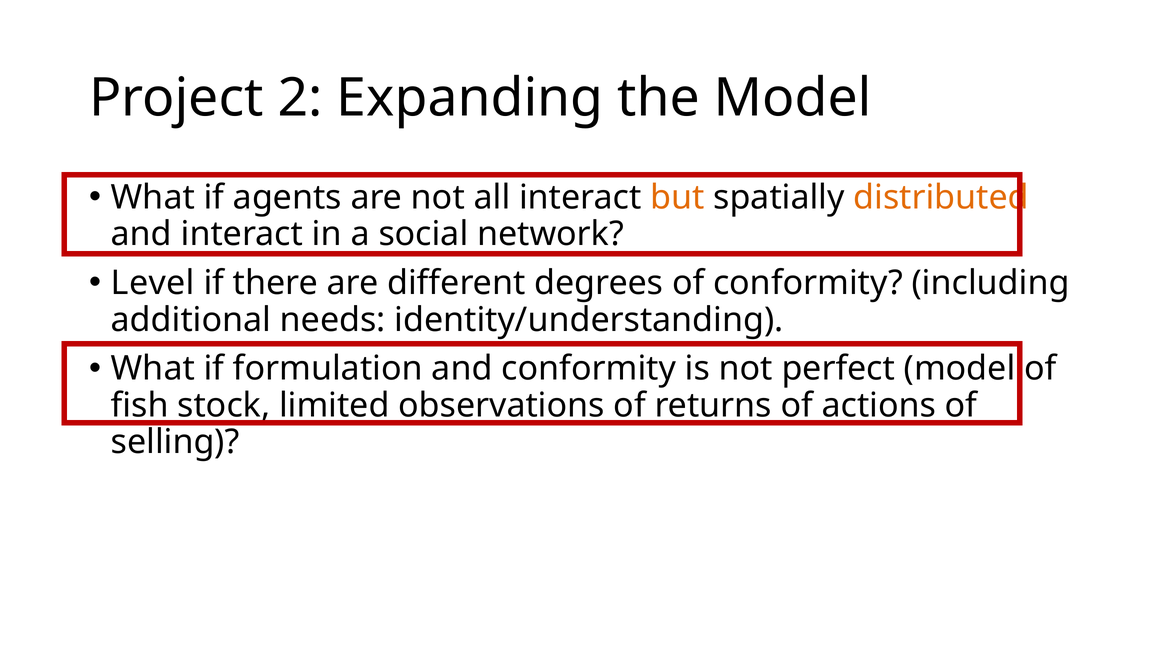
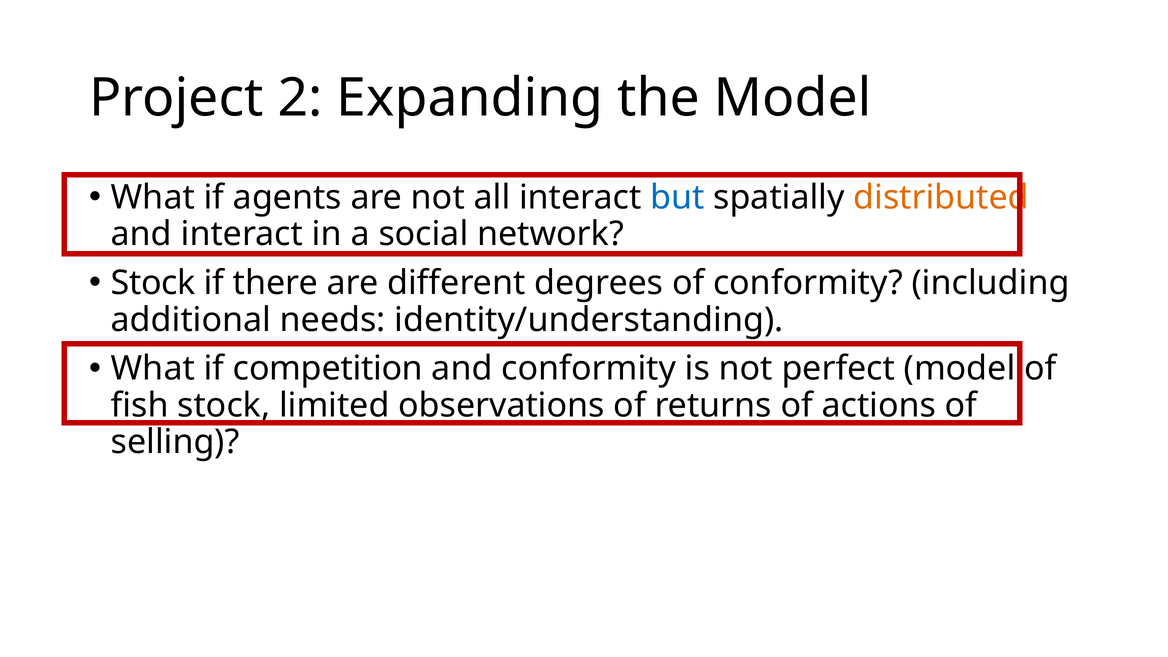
but colour: orange -> blue
Level at (153, 283): Level -> Stock
formulation: formulation -> competition
